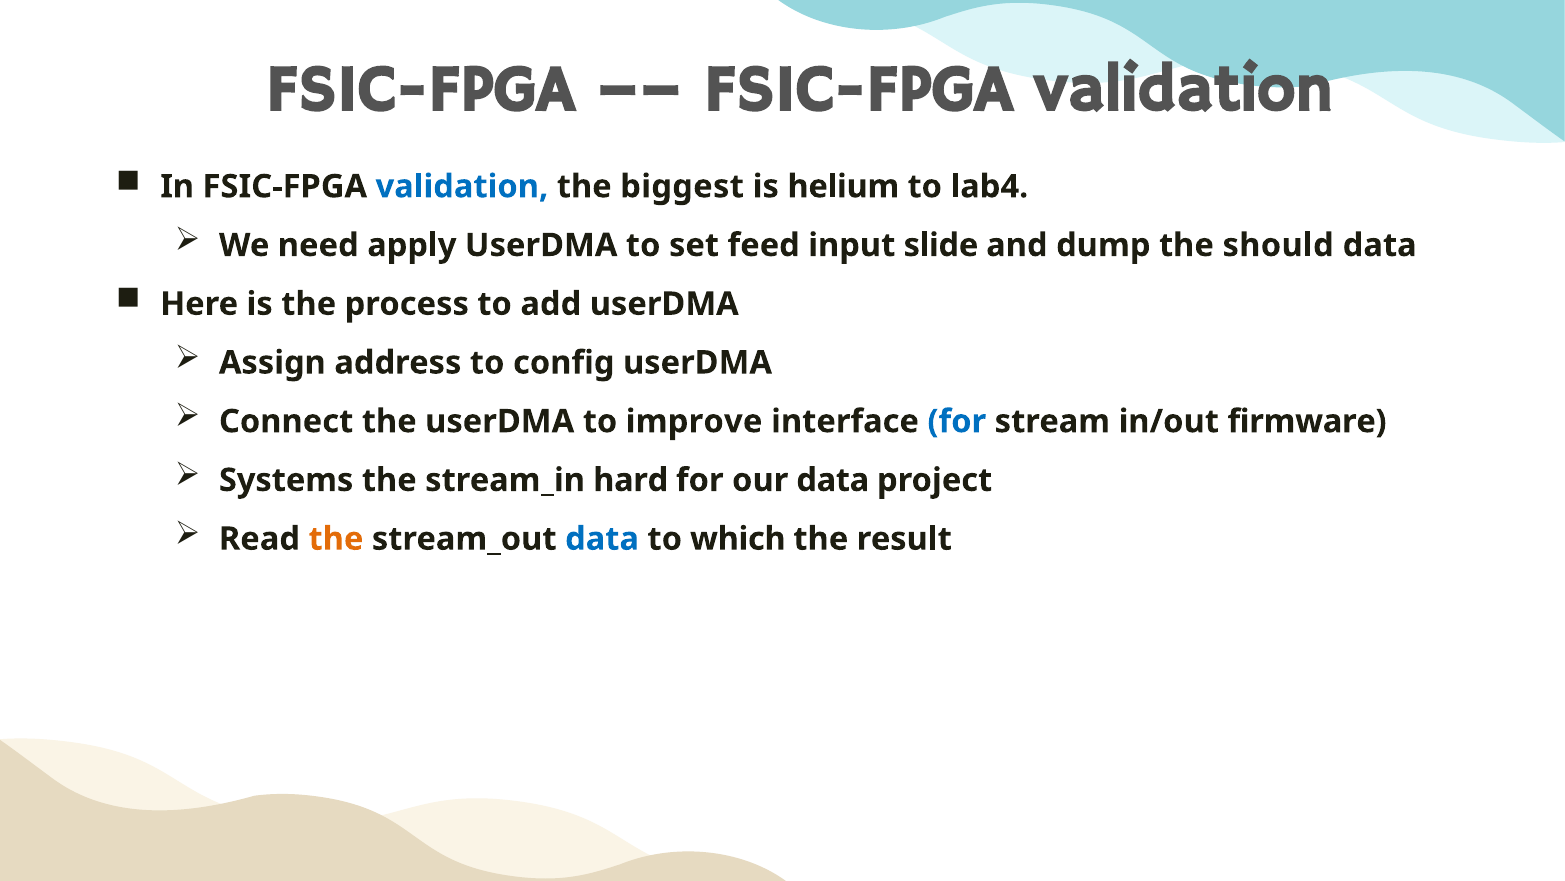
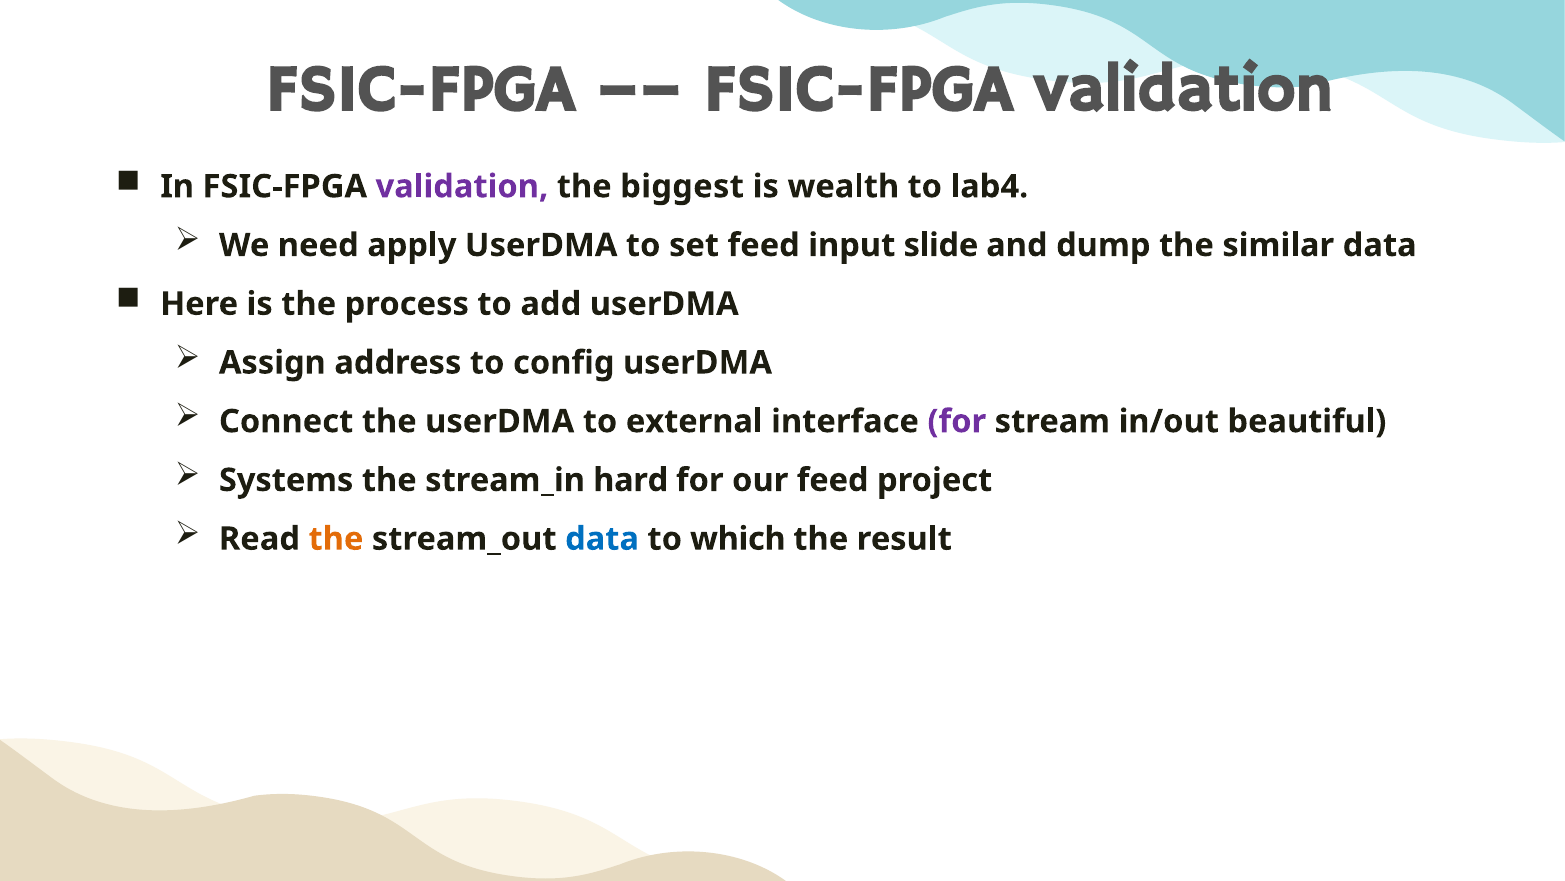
validation at (462, 186) colour: blue -> purple
helium: helium -> wealth
should: should -> similar
improve: improve -> external
for at (957, 421) colour: blue -> purple
firmware: firmware -> beautiful
our data: data -> feed
